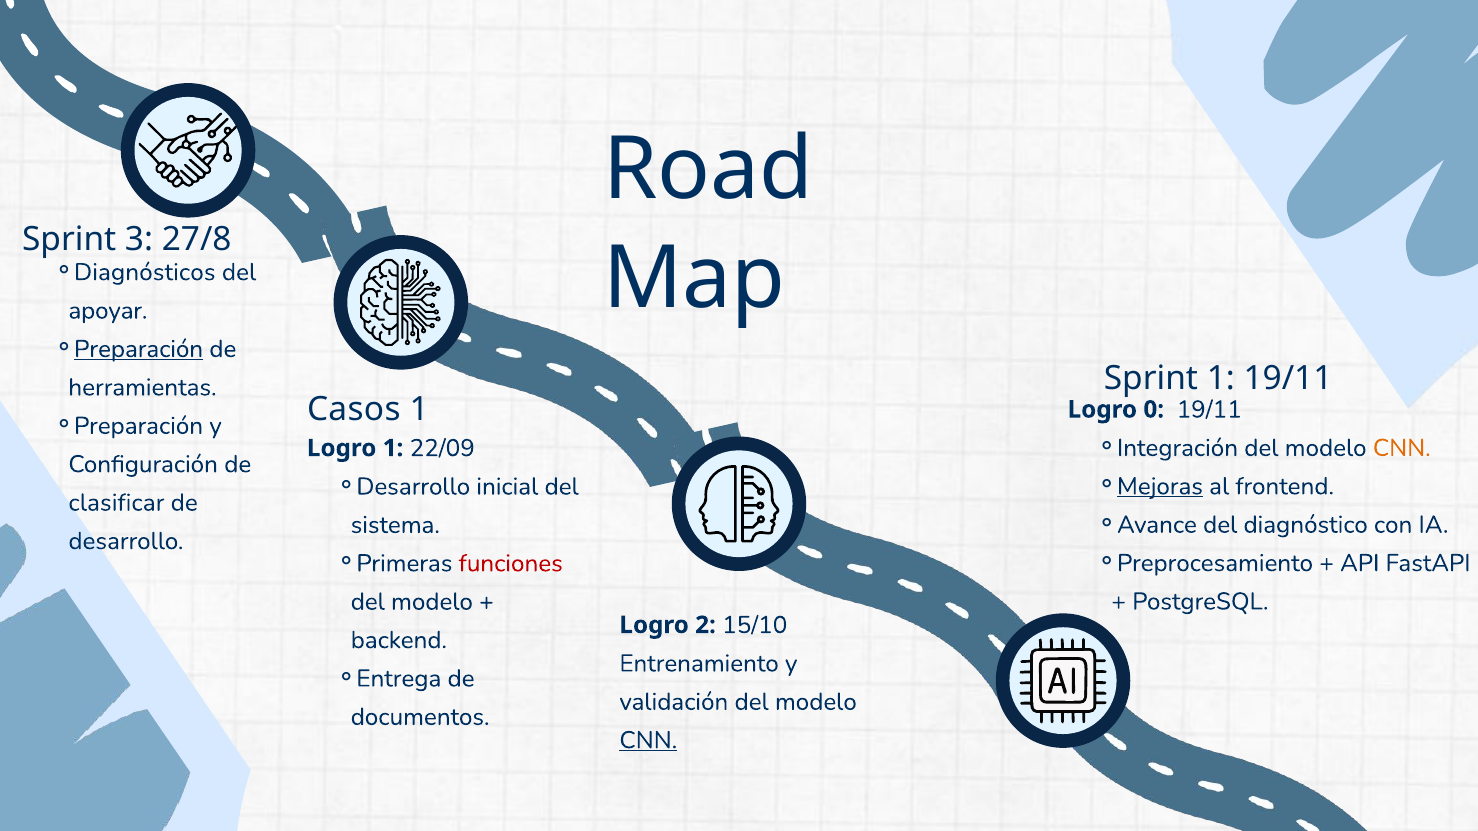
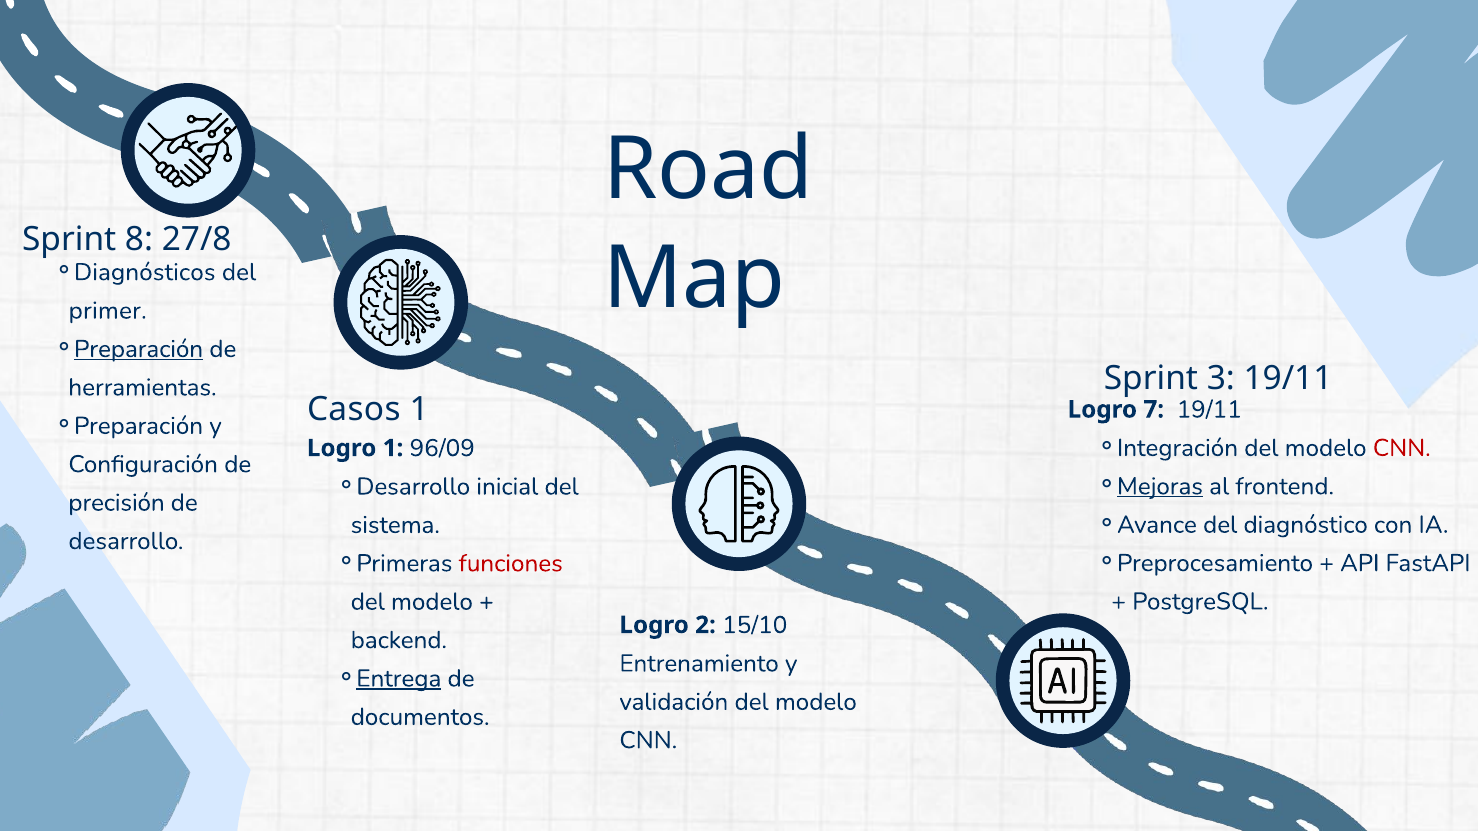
3: 3 -> 8
apoyar: apoyar -> primer
Sprint 1: 1 -> 3
0: 0 -> 7
CNN at (1402, 448) colour: orange -> red
22/09: 22/09 -> 96/09
clasificar: clasificar -> precisión
Entrega underline: none -> present
CNN at (648, 741) underline: present -> none
